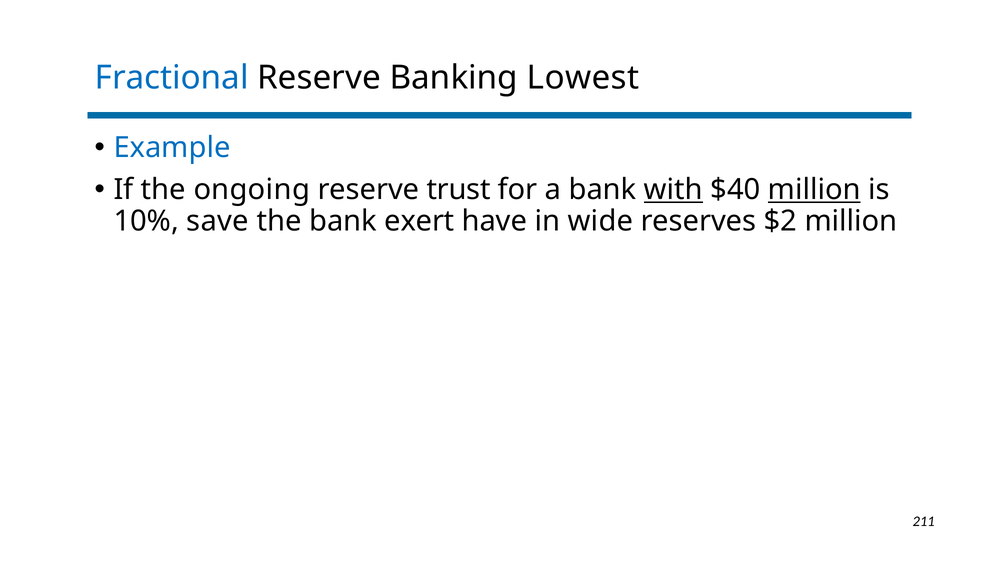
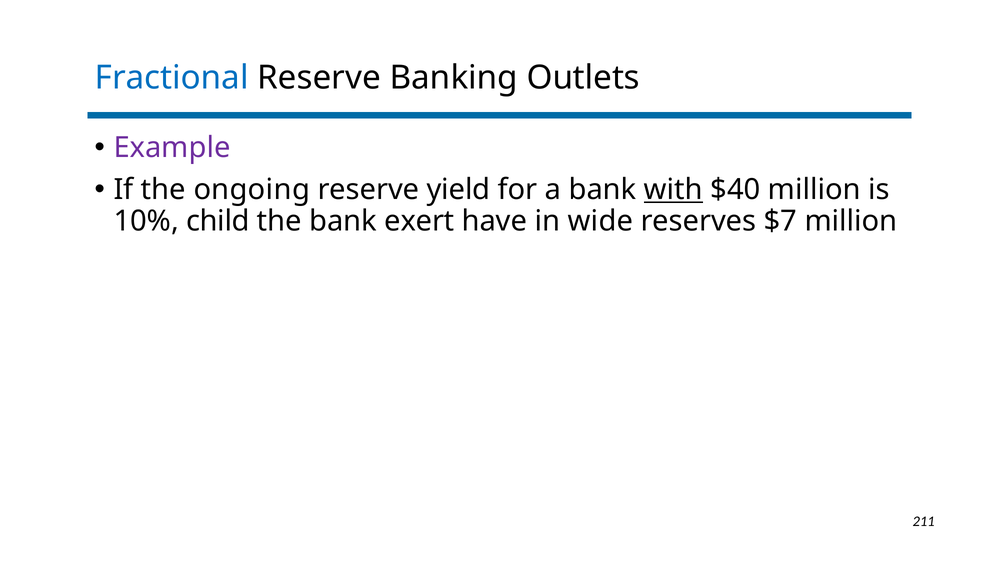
Lowest: Lowest -> Outlets
Example colour: blue -> purple
trust: trust -> yield
million at (814, 190) underline: present -> none
save: save -> child
$2: $2 -> $7
